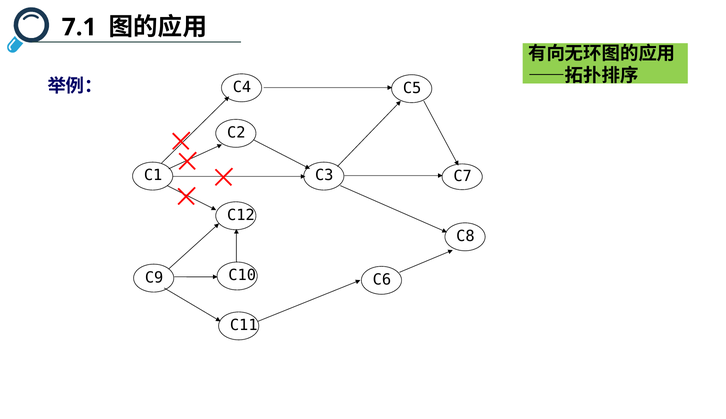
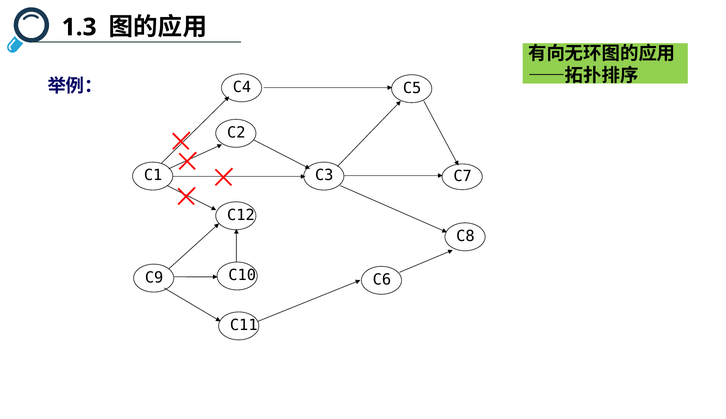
7.1: 7.1 -> 1.3
